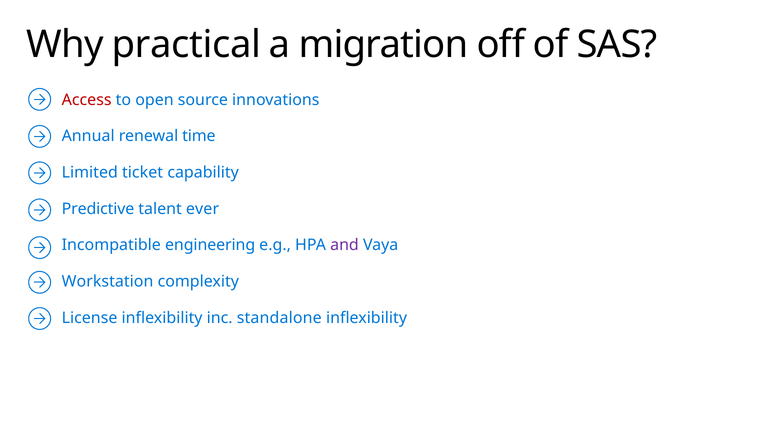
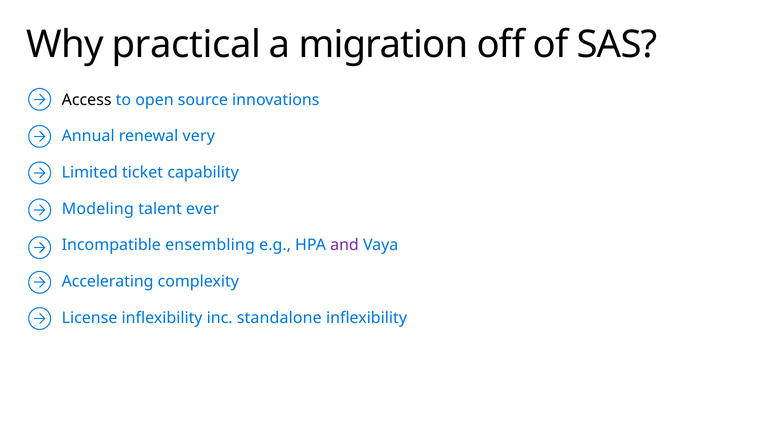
Access colour: red -> black
time: time -> very
Predictive: Predictive -> Modeling
engineering: engineering -> ensembling
Workstation: Workstation -> Accelerating
